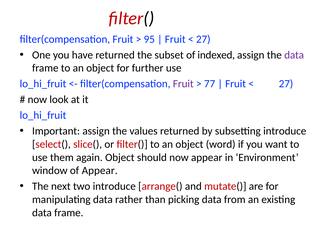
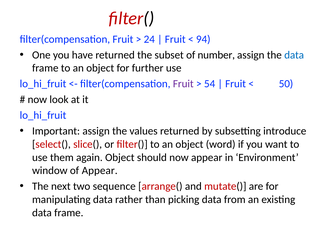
95: 95 -> 24
27 at (203, 39): 27 -> 94
indexed: indexed -> number
data at (294, 55) colour: purple -> blue
77: 77 -> 54
27 at (286, 84): 27 -> 50
two introduce: introduce -> sequence
